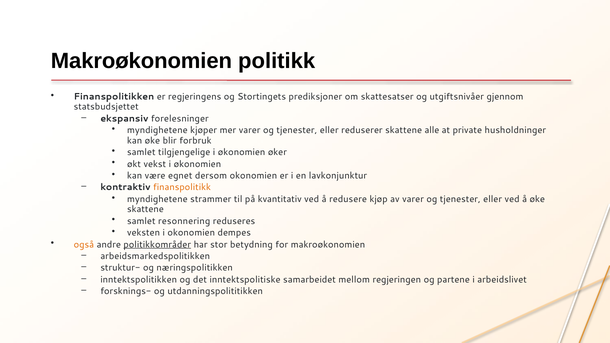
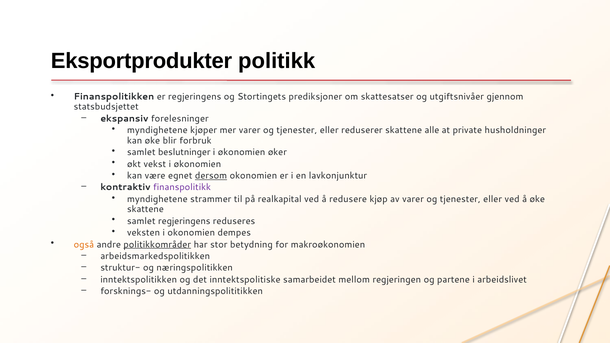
Makroøkonomien at (141, 61): Makroøkonomien -> Eksportprodukter
tilgjengelige: tilgjengelige -> beslutninger
dersom underline: none -> present
finanspolitikk colour: orange -> purple
kvantitativ: kvantitativ -> realkapital
samlet resonnering: resonnering -> regjeringens
